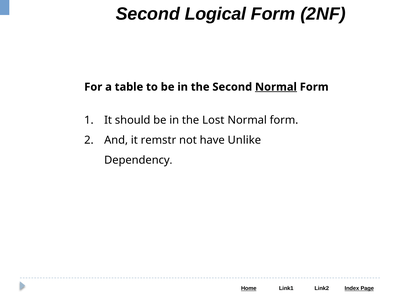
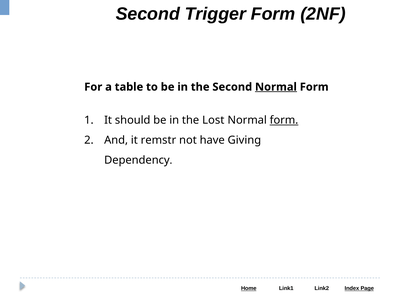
Logical: Logical -> Trigger
form at (284, 120) underline: none -> present
Unlike: Unlike -> Giving
